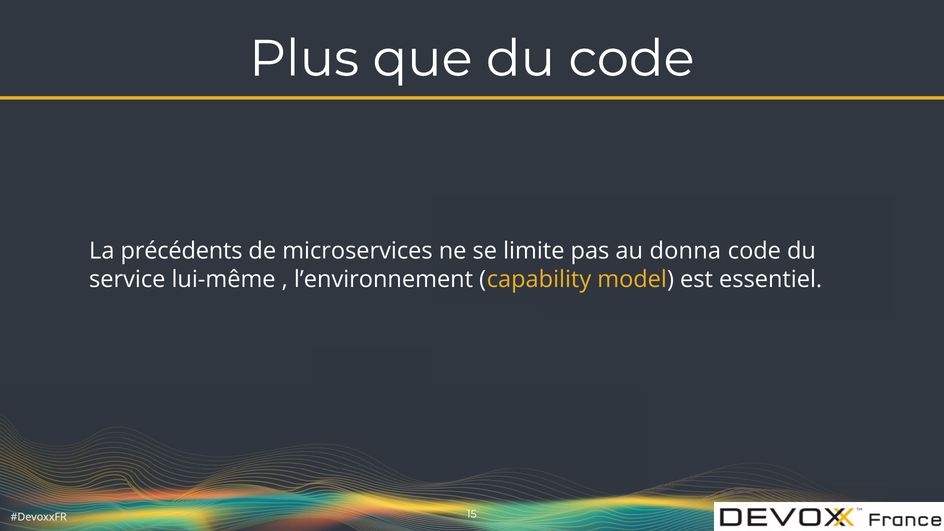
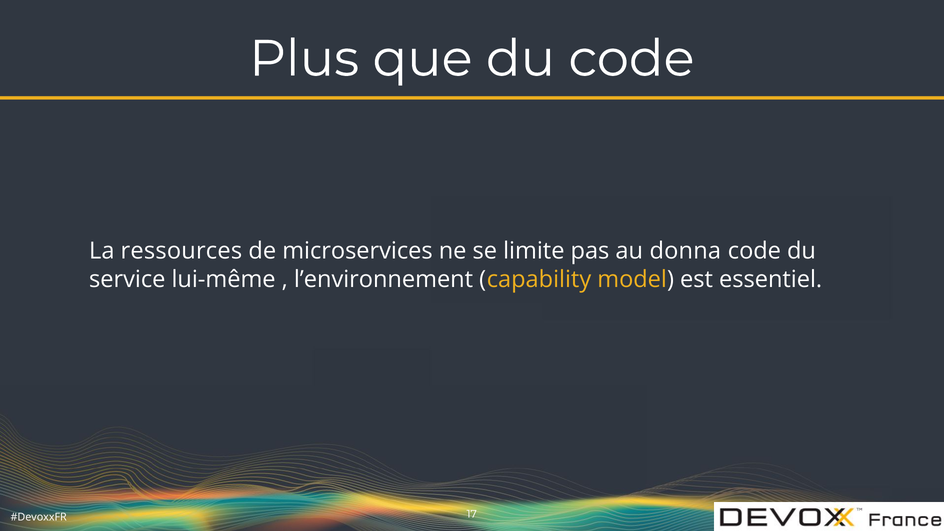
précédents: précédents -> ressources
15: 15 -> 17
